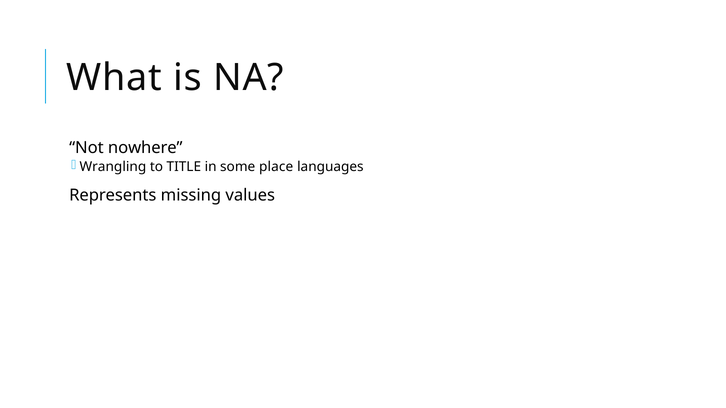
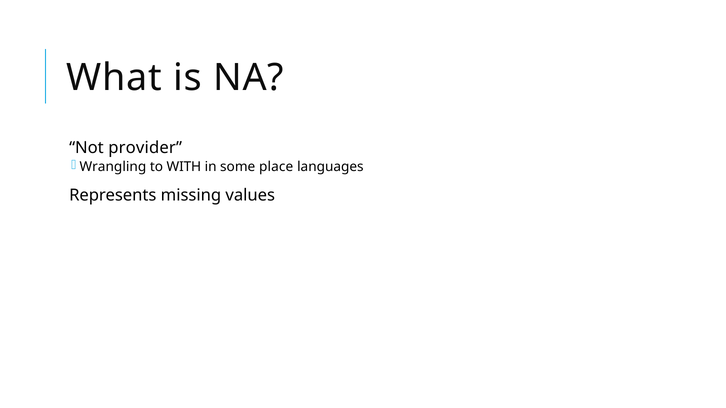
nowhere: nowhere -> provider
TITLE: TITLE -> WITH
